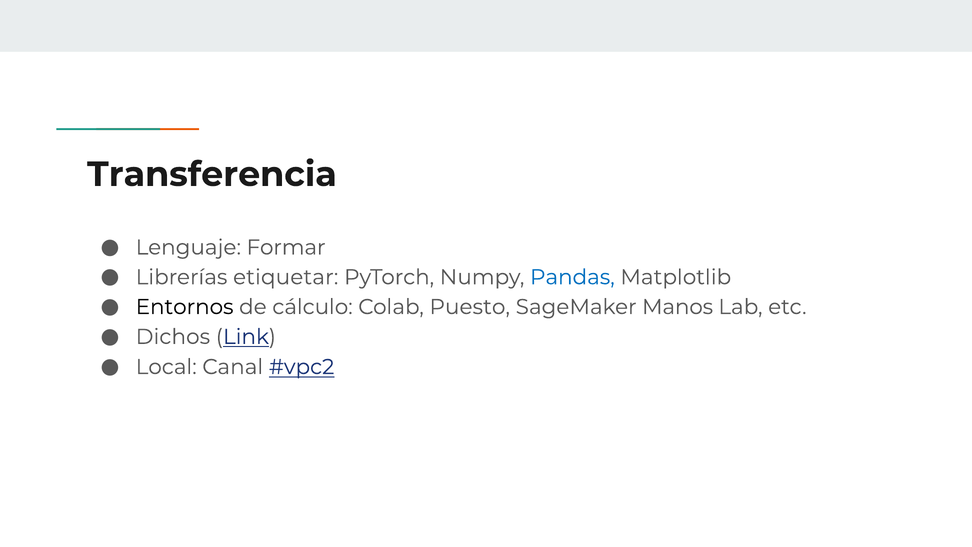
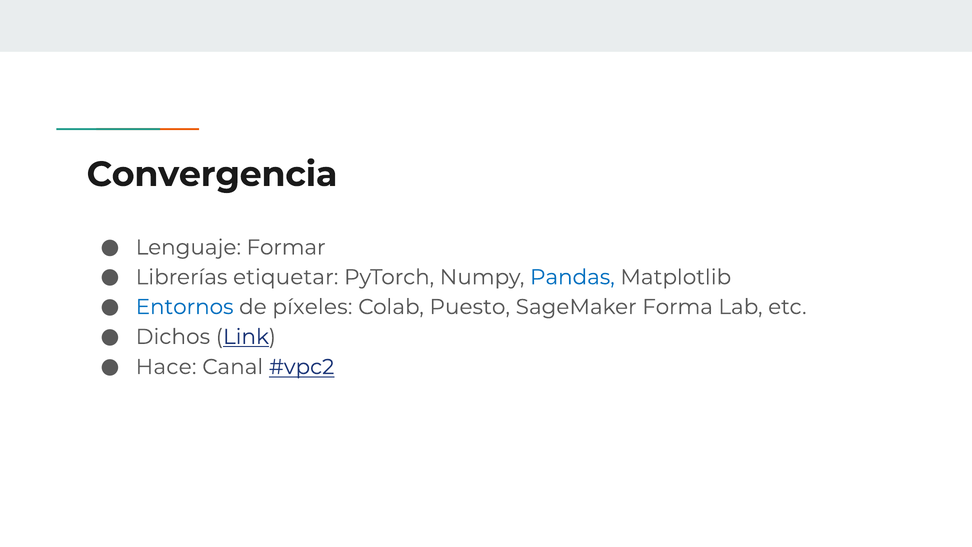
Transferencia: Transferencia -> Convergencia
Entornos colour: black -> blue
cálculo: cálculo -> píxeles
Manos: Manos -> Forma
Local: Local -> Hace
